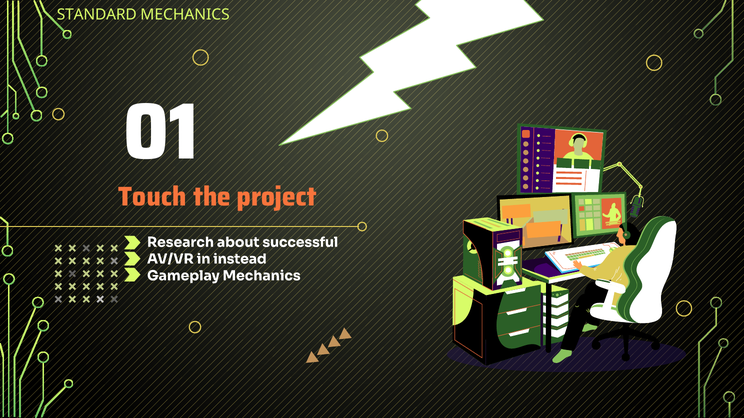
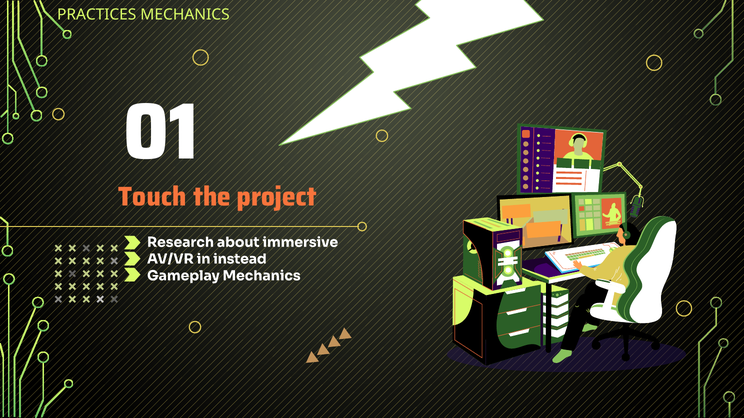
STANDARD: STANDARD -> PRACTICES
successful: successful -> immersive
